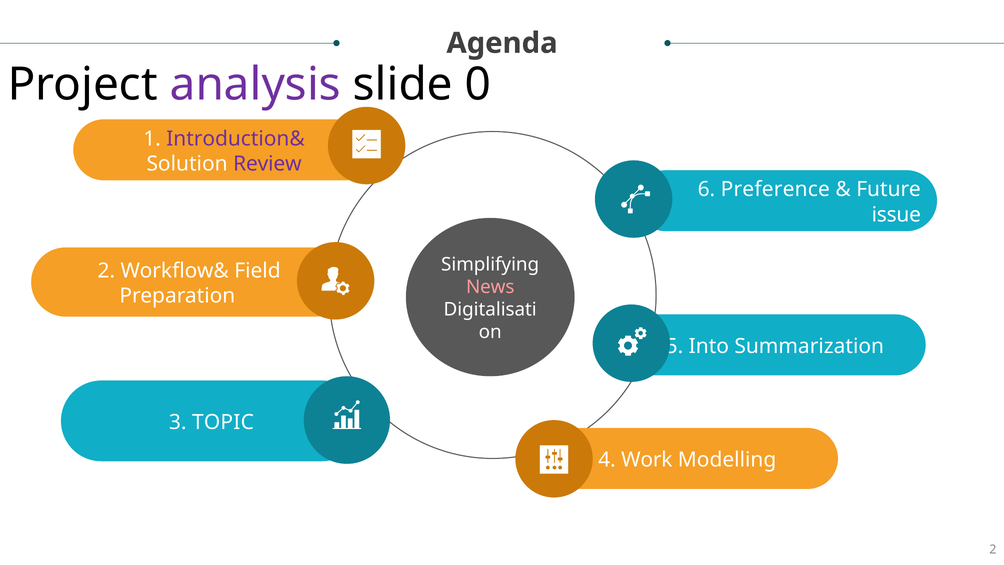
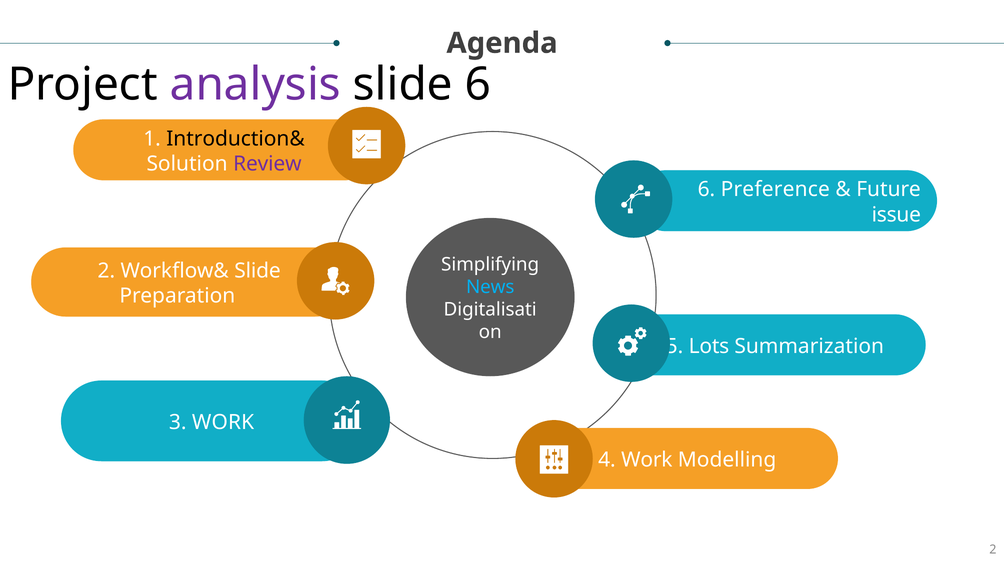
0 at (478, 84): 0 -> 6
Introduction& colour: purple -> black
Workflow& Field: Field -> Slide
News colour: pink -> light blue
Into: Into -> Lots
3 TOPIC: TOPIC -> WORK
